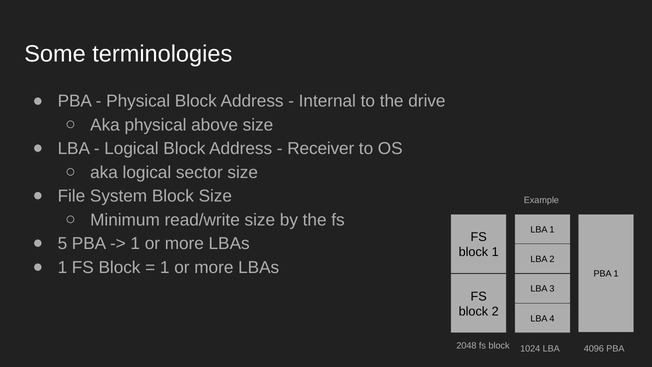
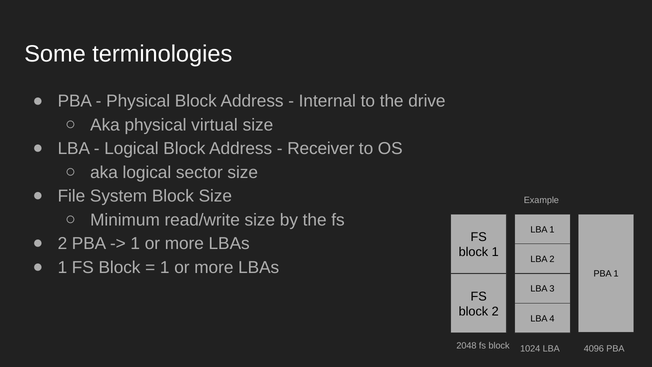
above: above -> virtual
5 at (62, 244): 5 -> 2
